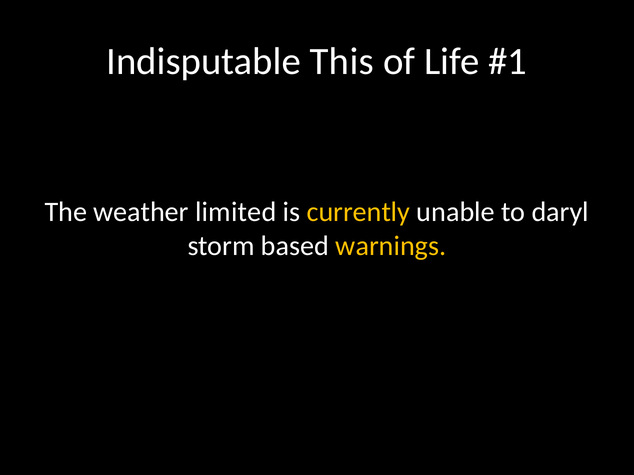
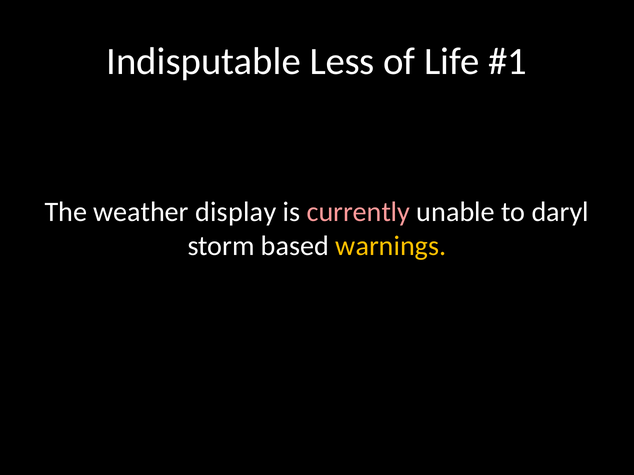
This: This -> Less
limited: limited -> display
currently colour: yellow -> pink
